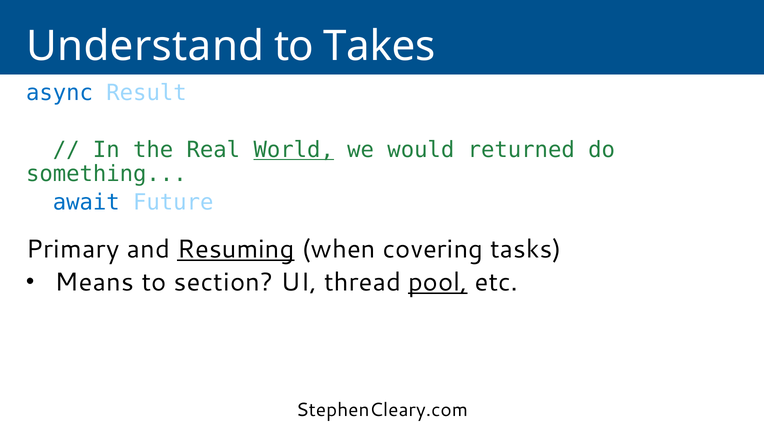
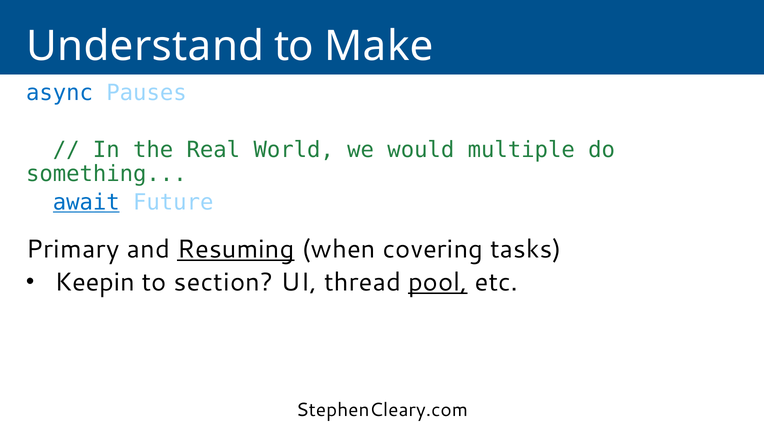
Takes: Takes -> Make
Result: Result -> Pauses
World underline: present -> none
returned: returned -> multiple
await underline: none -> present
Means: Means -> Keepin
